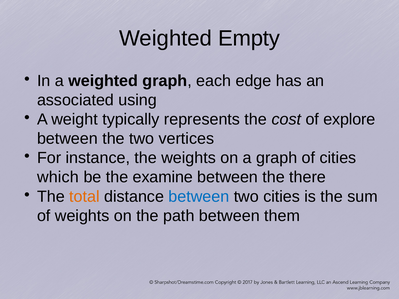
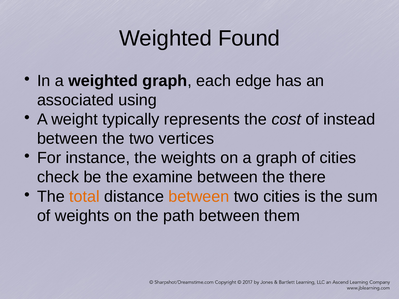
Empty: Empty -> Found
explore: explore -> instead
which: which -> check
between at (199, 197) colour: blue -> orange
